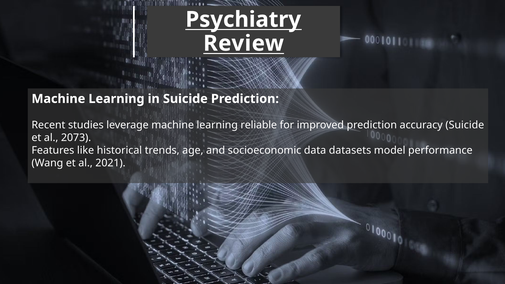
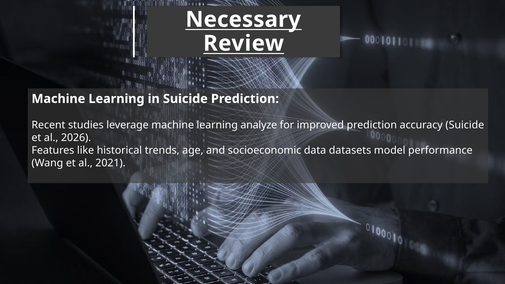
Psychiatry: Psychiatry -> Necessary
reliable: reliable -> analyze
2073: 2073 -> 2026
